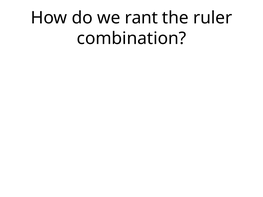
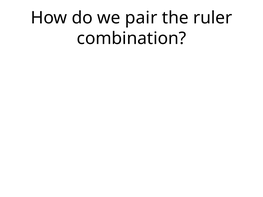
rant: rant -> pair
